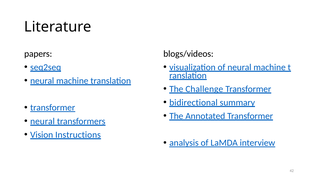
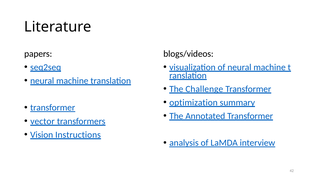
bidirectional: bidirectional -> optimization
neural at (43, 121): neural -> vector
